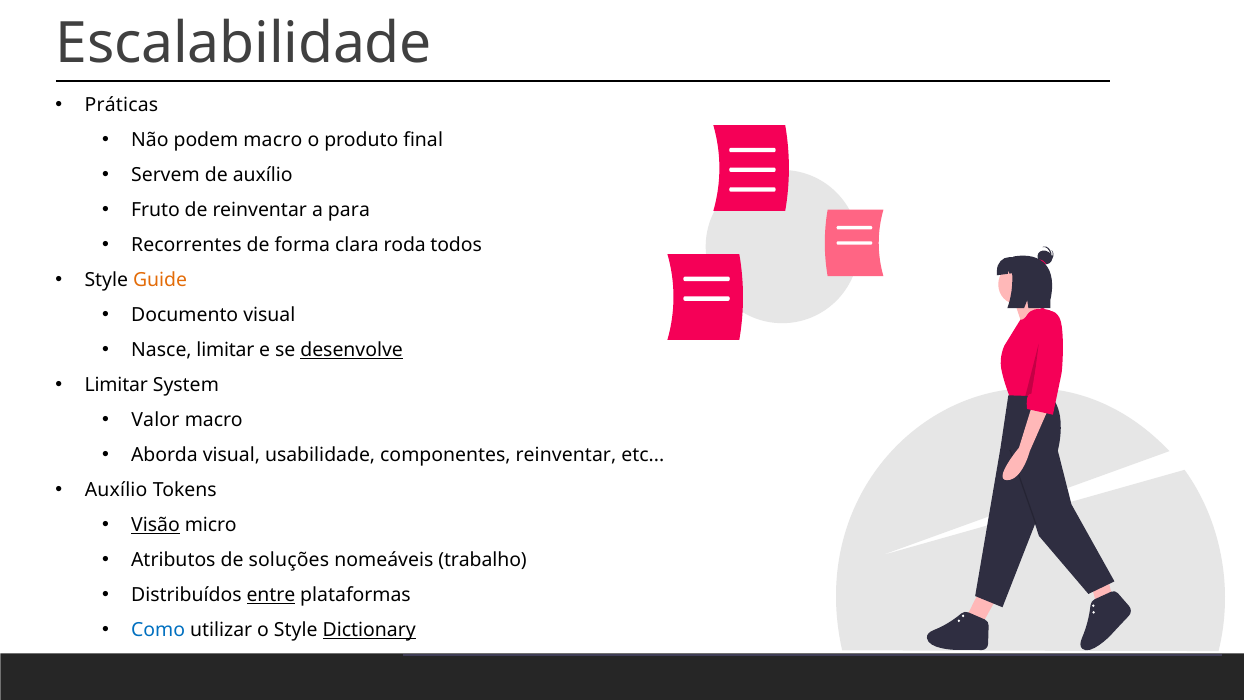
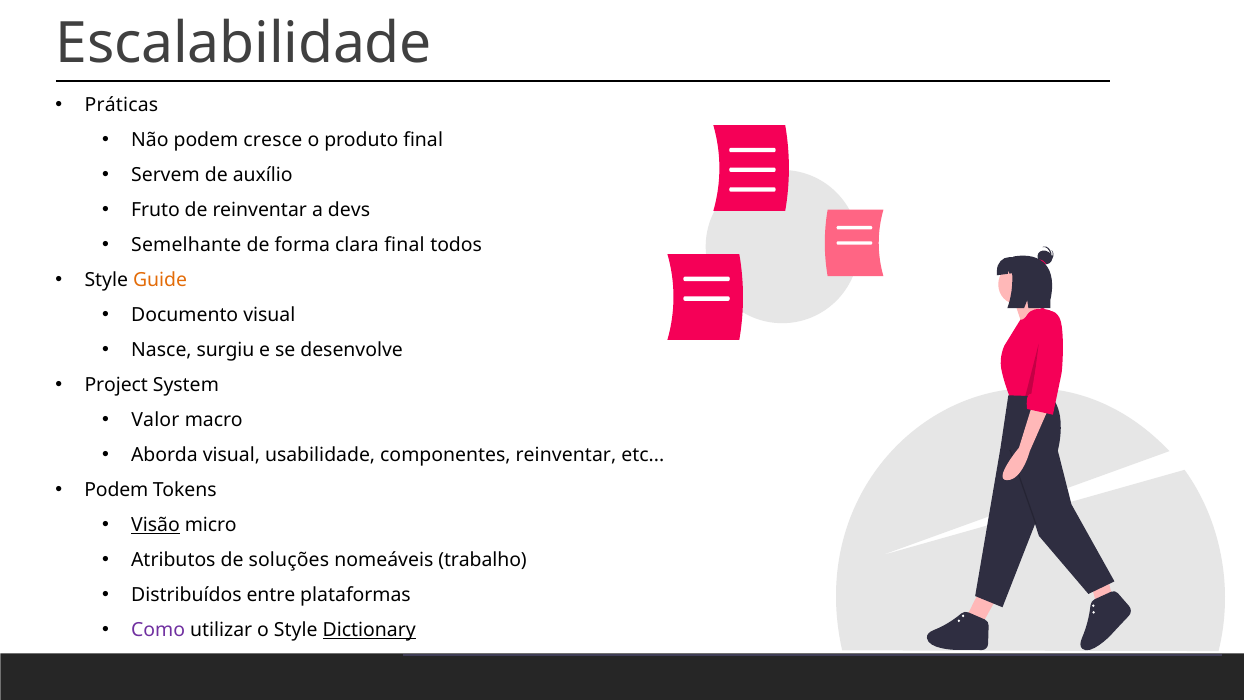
podem macro: macro -> cresce
para: para -> devs
Recorrentes: Recorrentes -> Semelhante
clara roda: roda -> final
Nasce limitar: limitar -> surgiu
desenvolve underline: present -> none
Limitar at (116, 385): Limitar -> Project
Auxílio at (116, 490): Auxílio -> Podem
entre underline: present -> none
Como colour: blue -> purple
